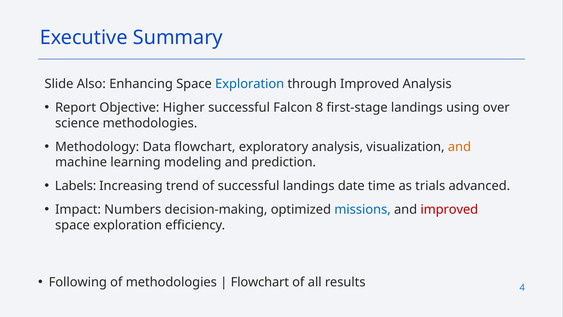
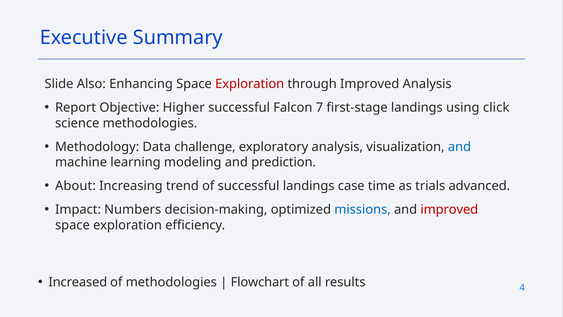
Exploration at (250, 84) colour: blue -> red
8: 8 -> 7
over: over -> click
Data flowchart: flowchart -> challenge
and at (459, 147) colour: orange -> blue
Labels: Labels -> About
date: date -> case
Following: Following -> Increased
